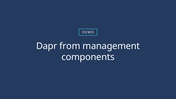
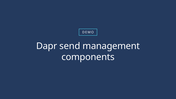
from: from -> send
